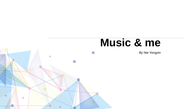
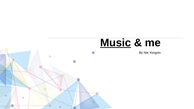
Music underline: none -> present
